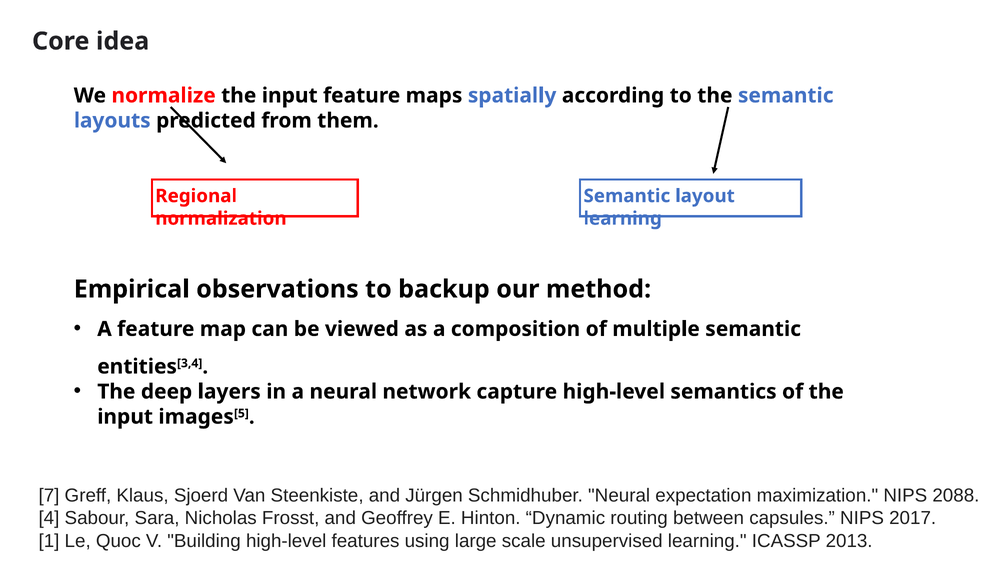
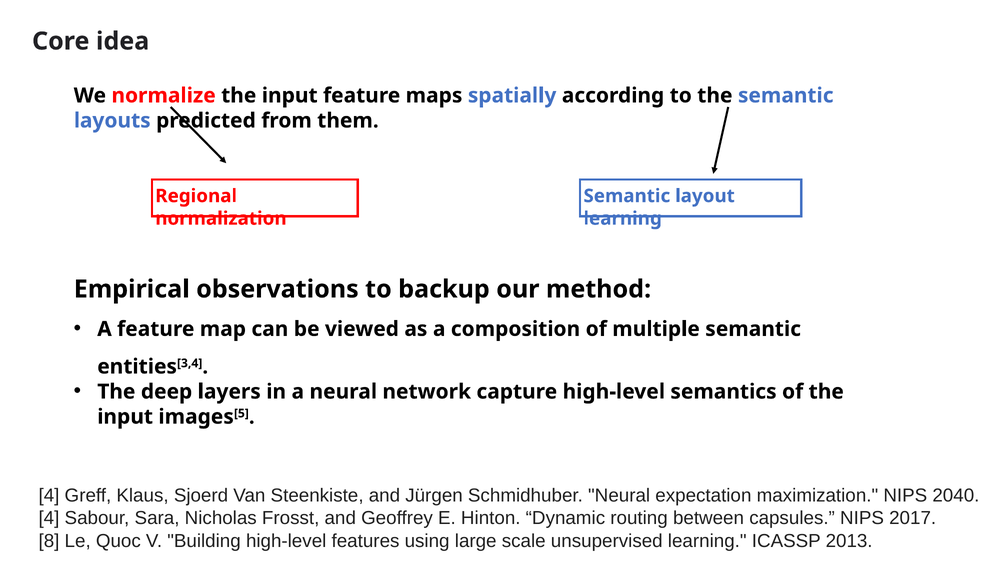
7 at (49, 496): 7 -> 4
2088: 2088 -> 2040
1: 1 -> 8
